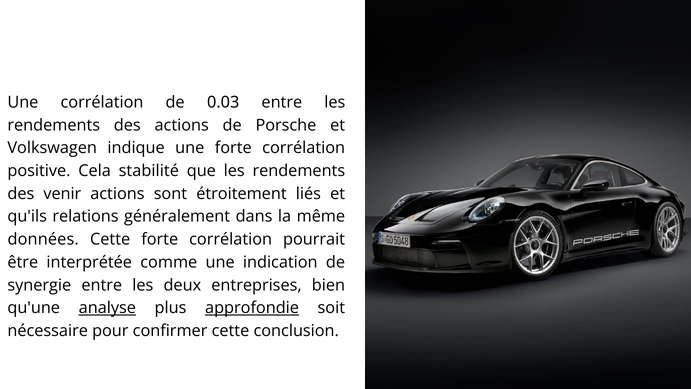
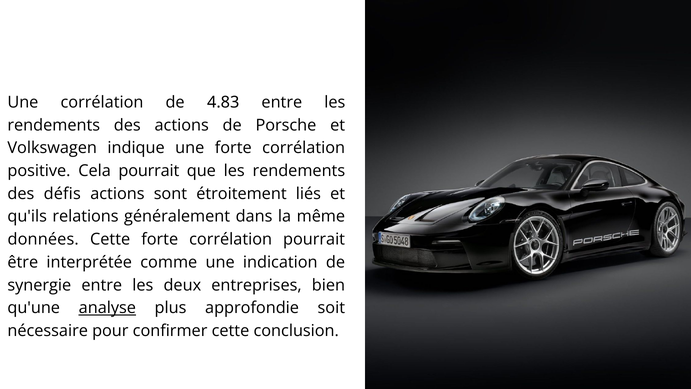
0.03: 0.03 -> 4.83
Cela stabilité: stabilité -> pourrait
venir: venir -> défis
approfondie underline: present -> none
